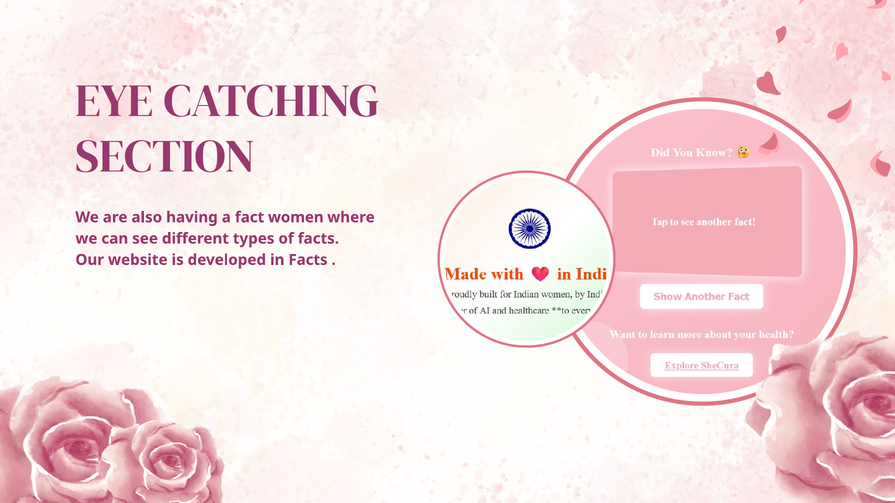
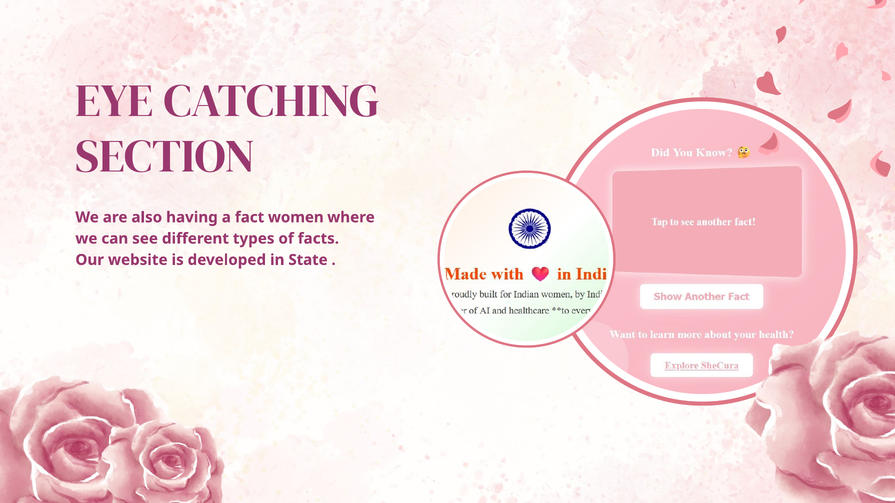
in Facts: Facts -> State
